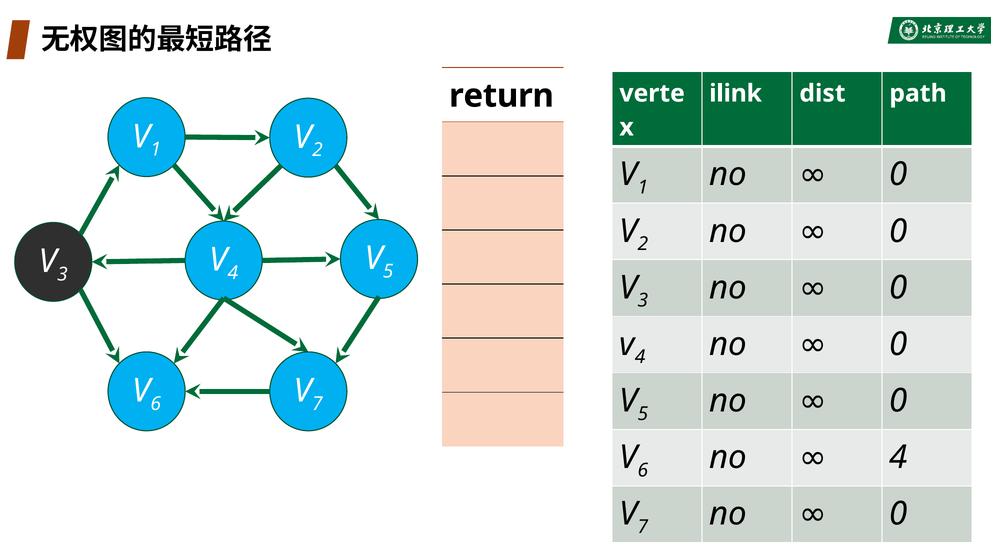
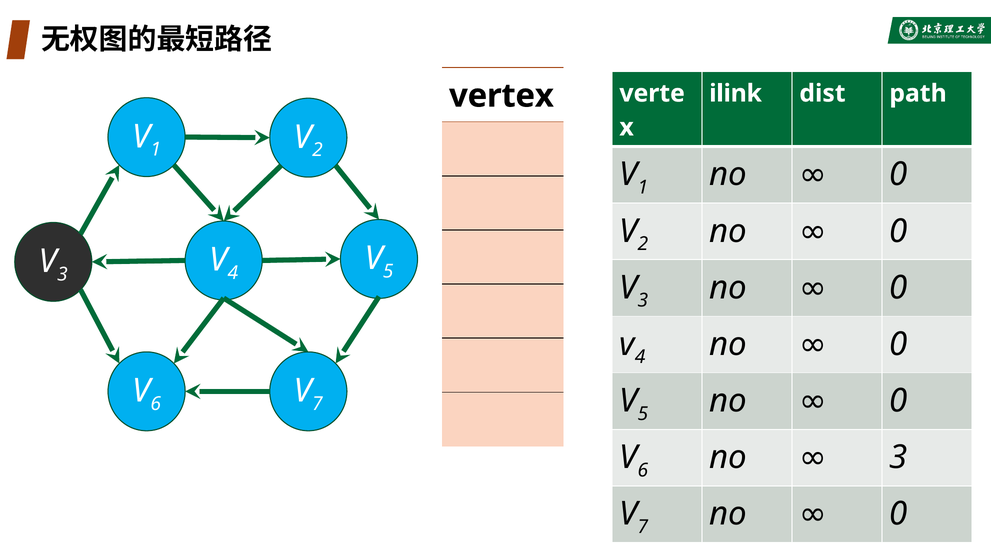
return: return -> vertex
4 at (898, 458): 4 -> 3
